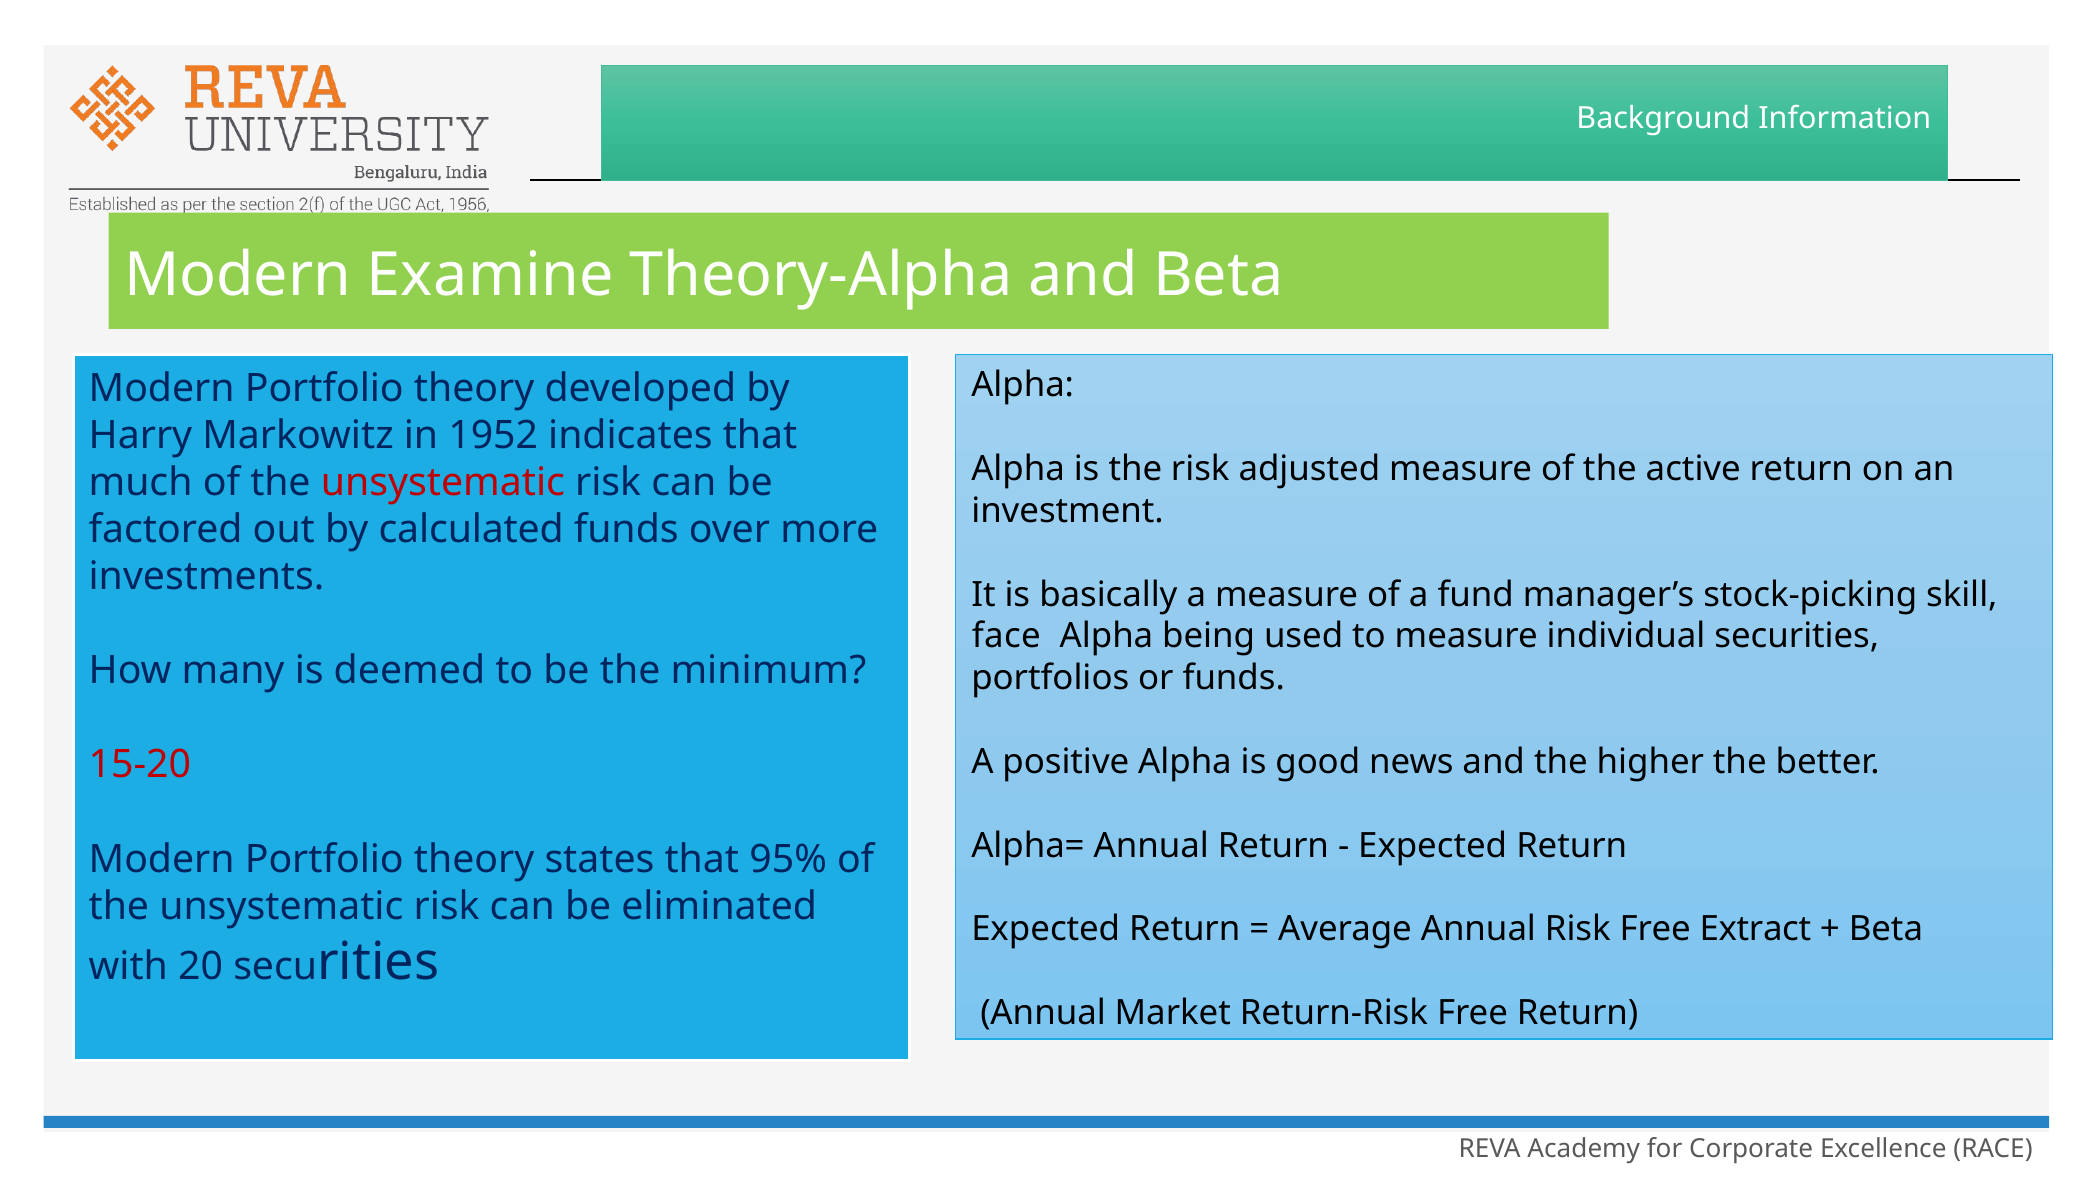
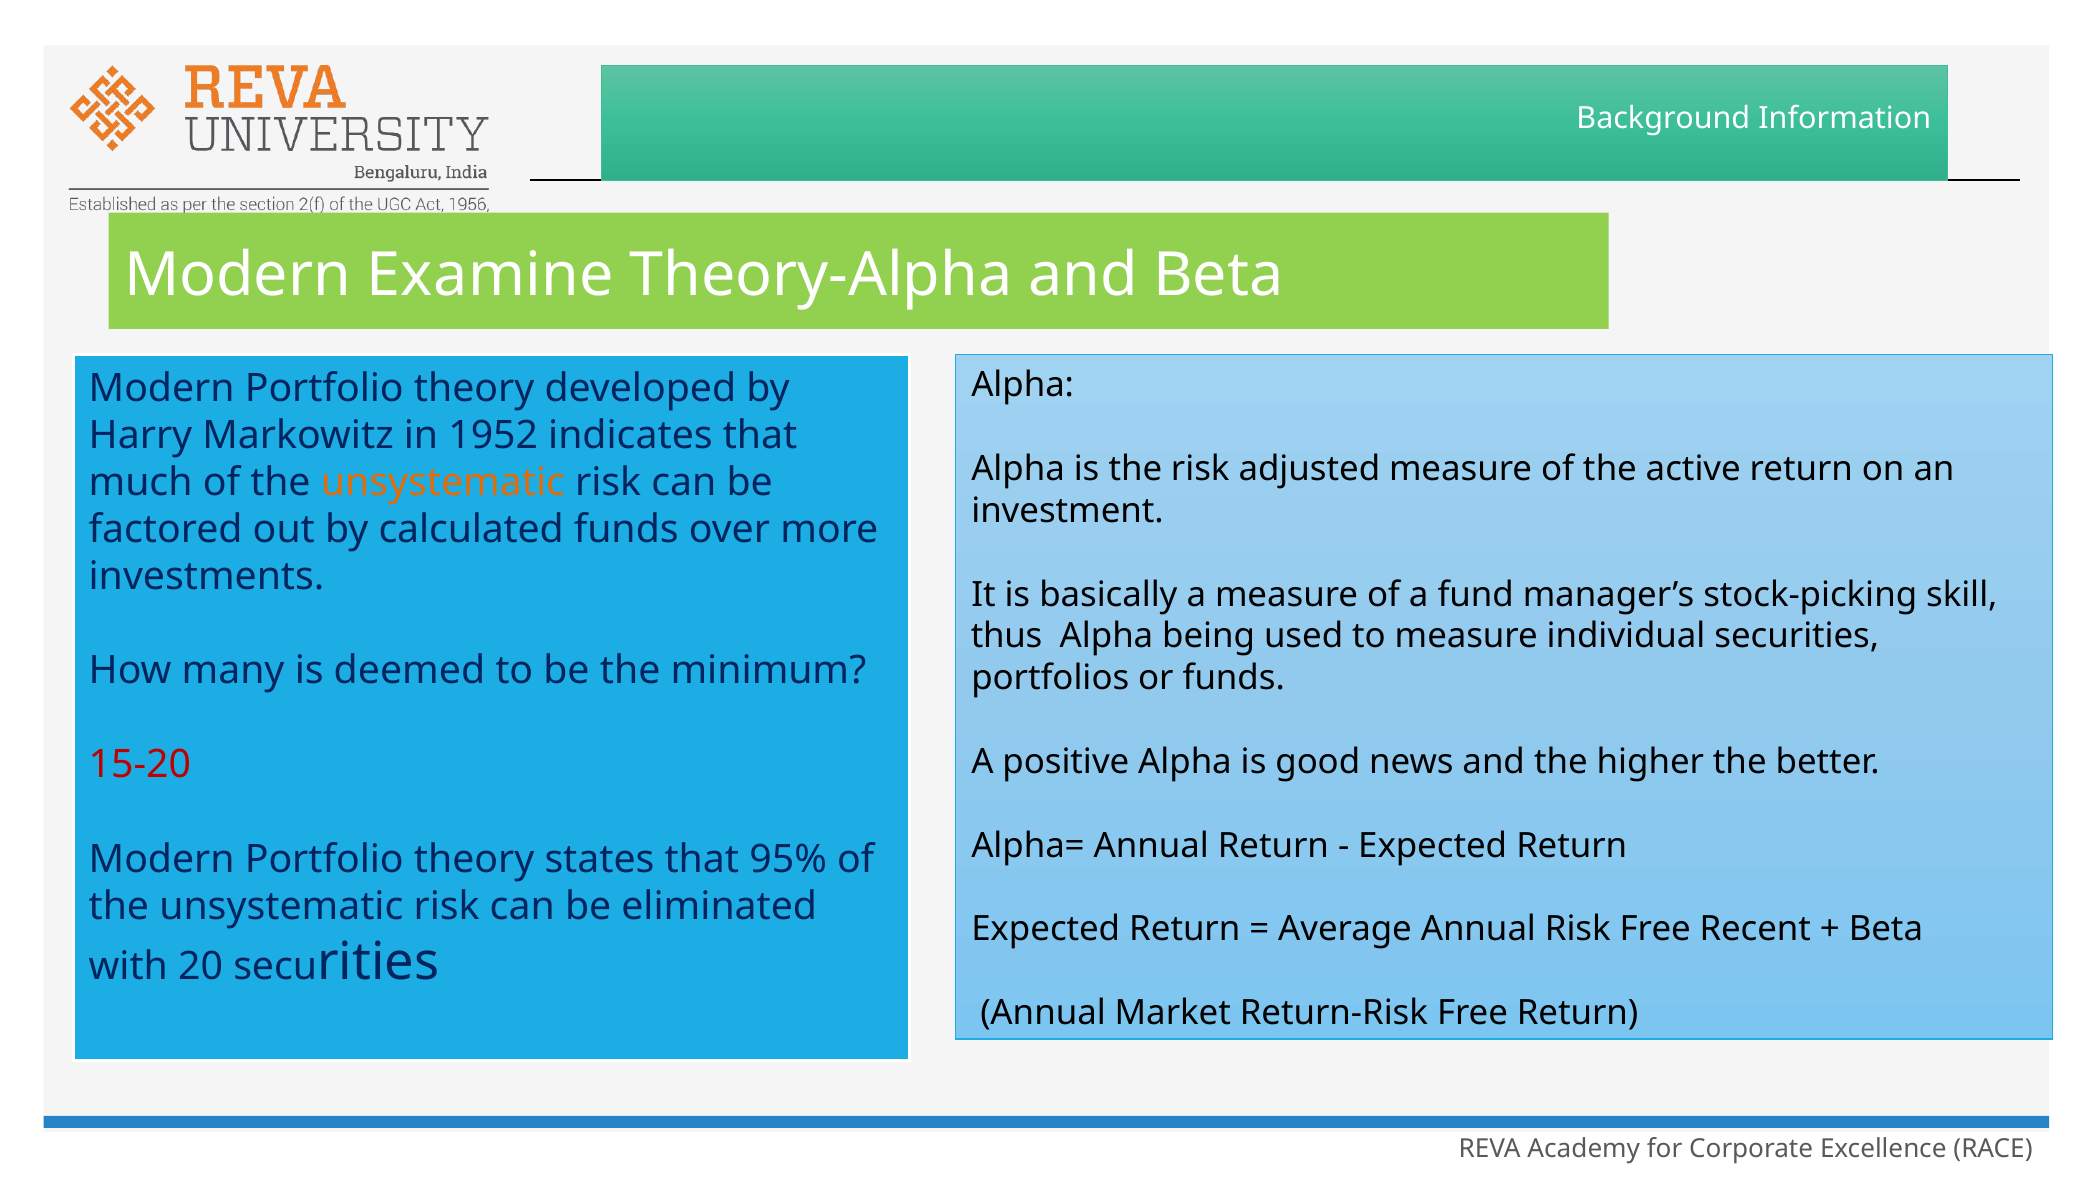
unsystematic at (443, 483) colour: red -> orange
face: face -> thus
Extract: Extract -> Recent
